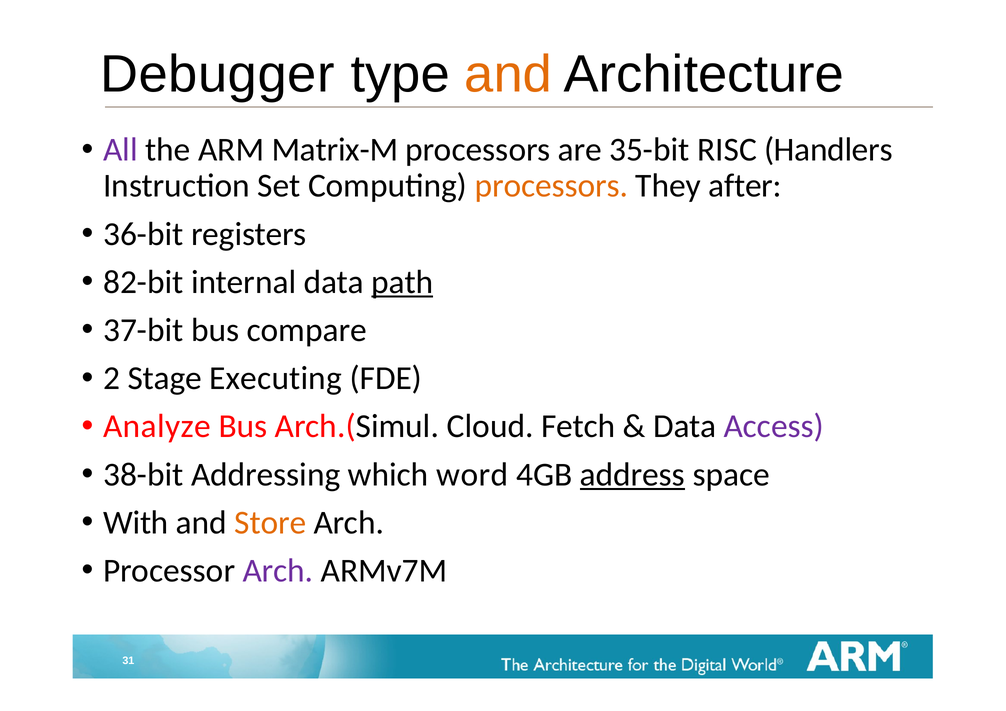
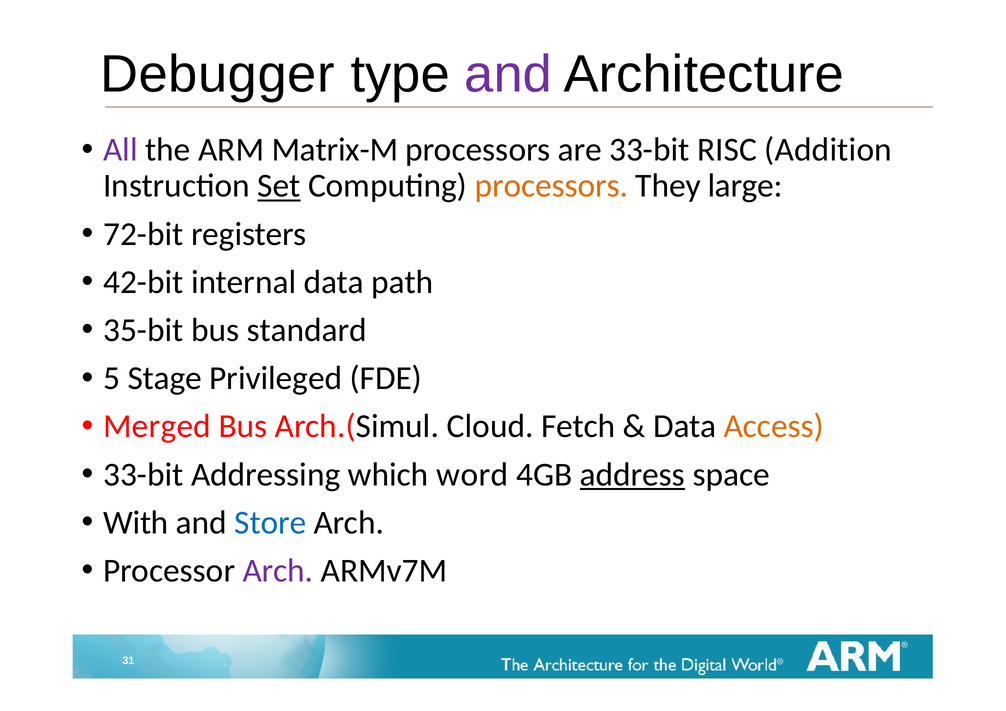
and at (508, 74) colour: orange -> purple
are 35-bit: 35-bit -> 33-bit
Handlers: Handlers -> Addition
Set underline: none -> present
after: after -> large
36-bit: 36-bit -> 72-bit
82-bit: 82-bit -> 42-bit
path underline: present -> none
37-bit: 37-bit -> 35-bit
compare: compare -> standard
2: 2 -> 5
Executing: Executing -> Privileged
Analyze: Analyze -> Merged
Access colour: purple -> orange
38-bit at (143, 474): 38-bit -> 33-bit
Store colour: orange -> blue
